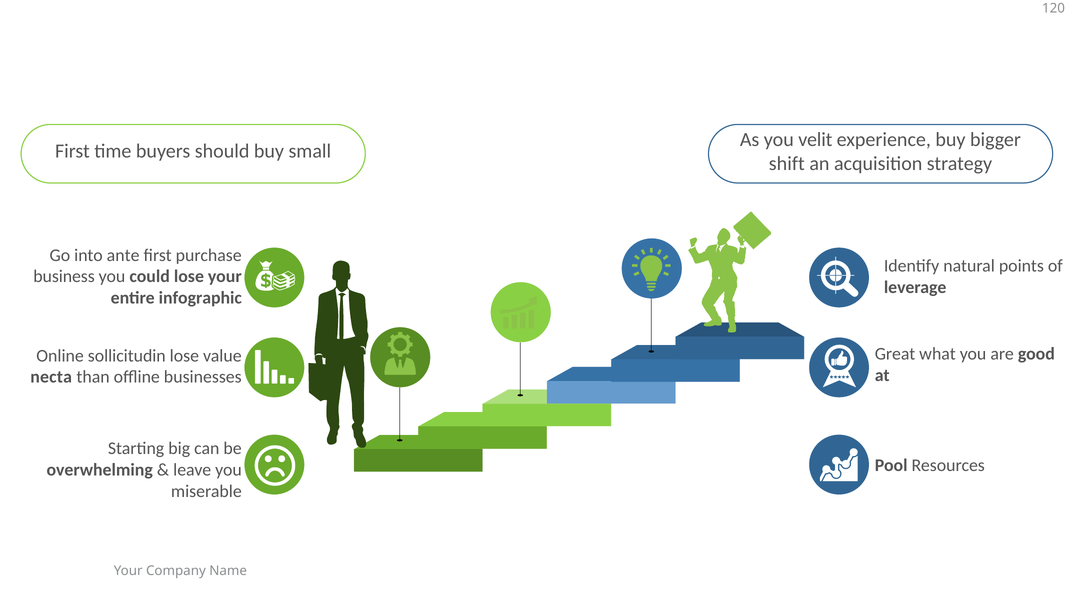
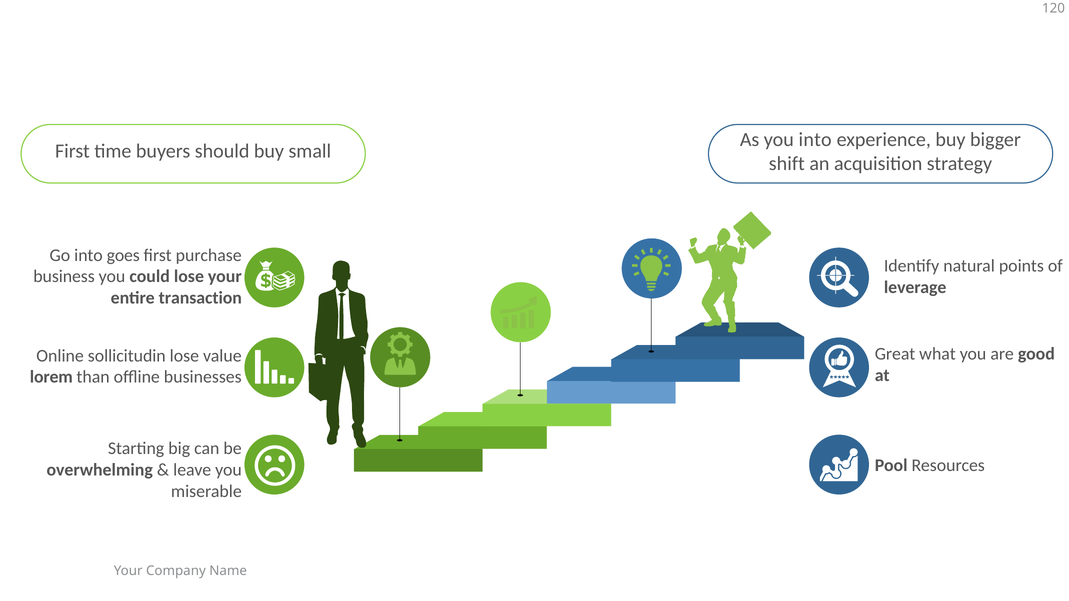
you velit: velit -> into
ante: ante -> goes
infographic: infographic -> transaction
necta: necta -> lorem
